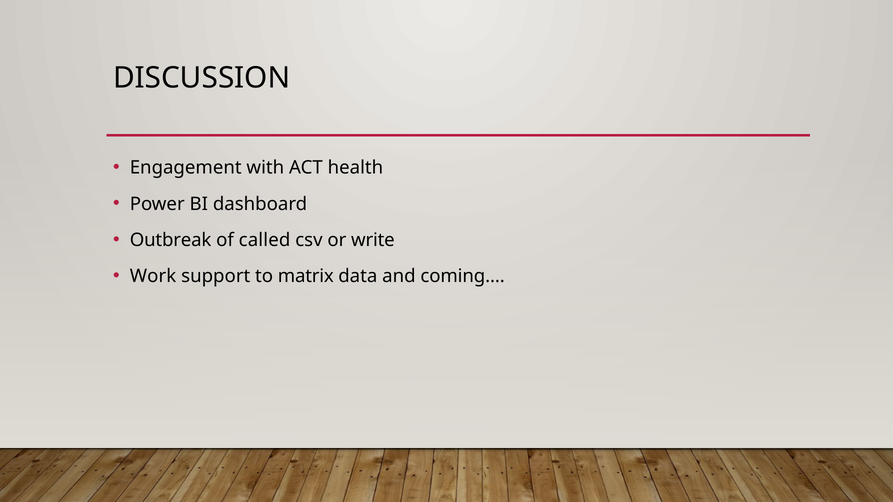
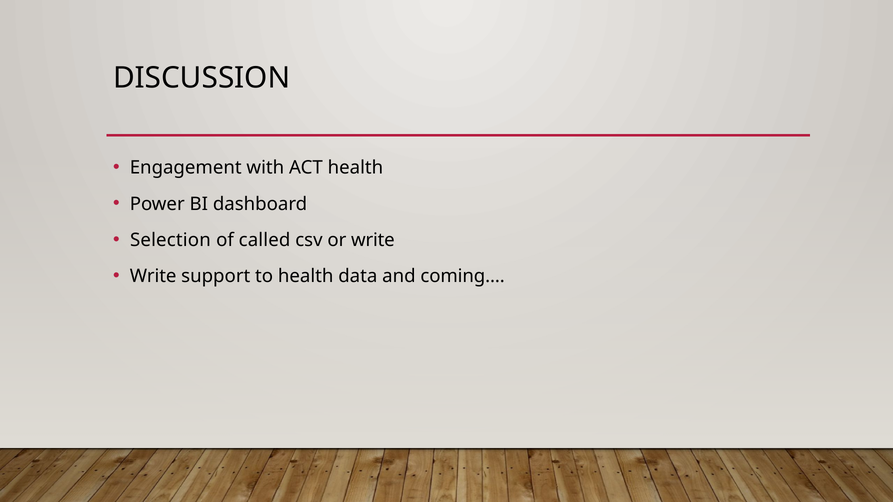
Outbreak: Outbreak -> Selection
Work at (153, 276): Work -> Write
to matrix: matrix -> health
